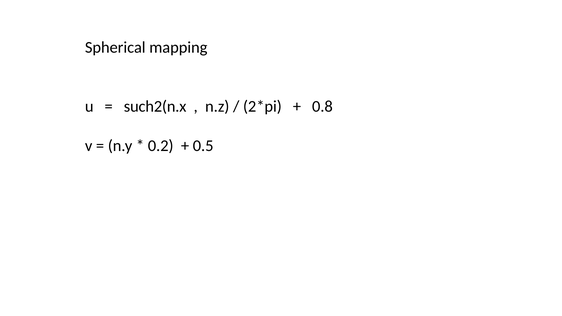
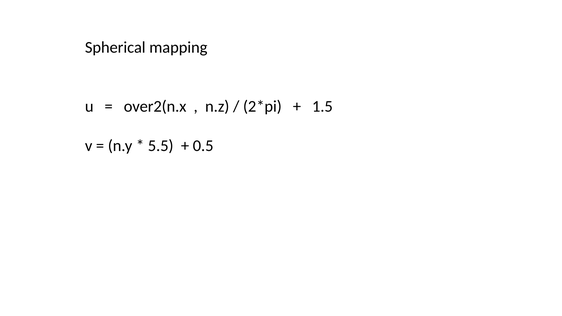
such2(n.x: such2(n.x -> over2(n.x
0.8: 0.8 -> 1.5
0.2: 0.2 -> 5.5
